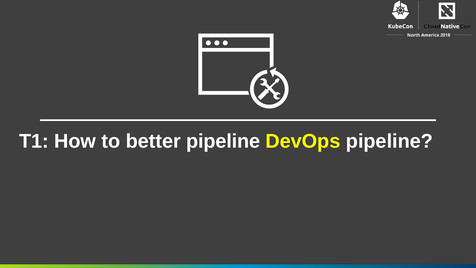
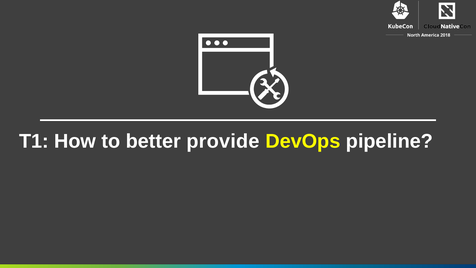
better pipeline: pipeline -> provide
